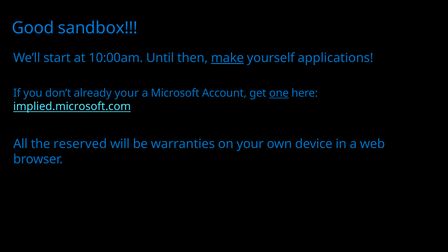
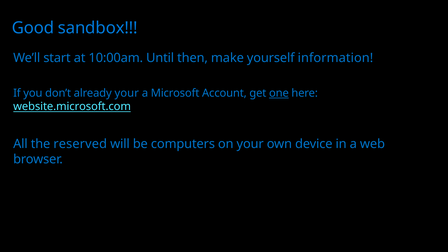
make underline: present -> none
applications: applications -> information
implied.microsoft.com: implied.microsoft.com -> website.microsoft.com
warranties: warranties -> computers
